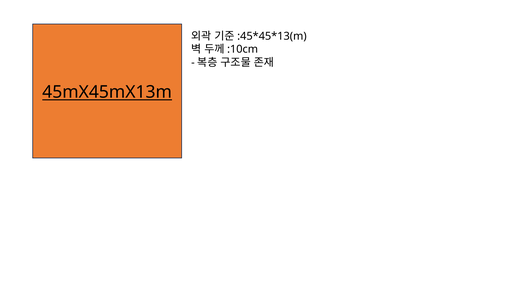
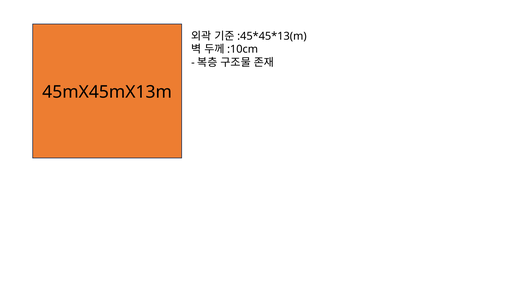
45mX45mX13m underline: present -> none
